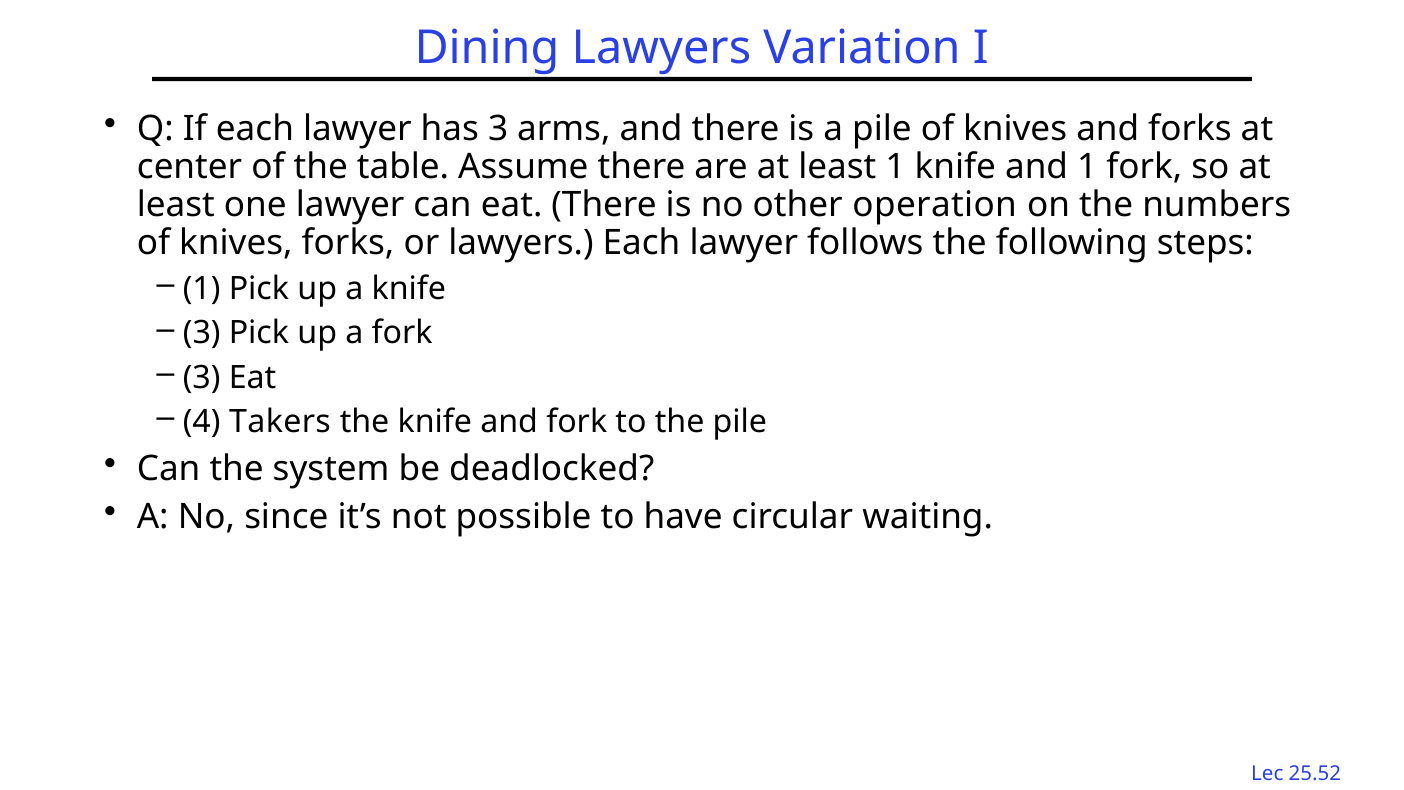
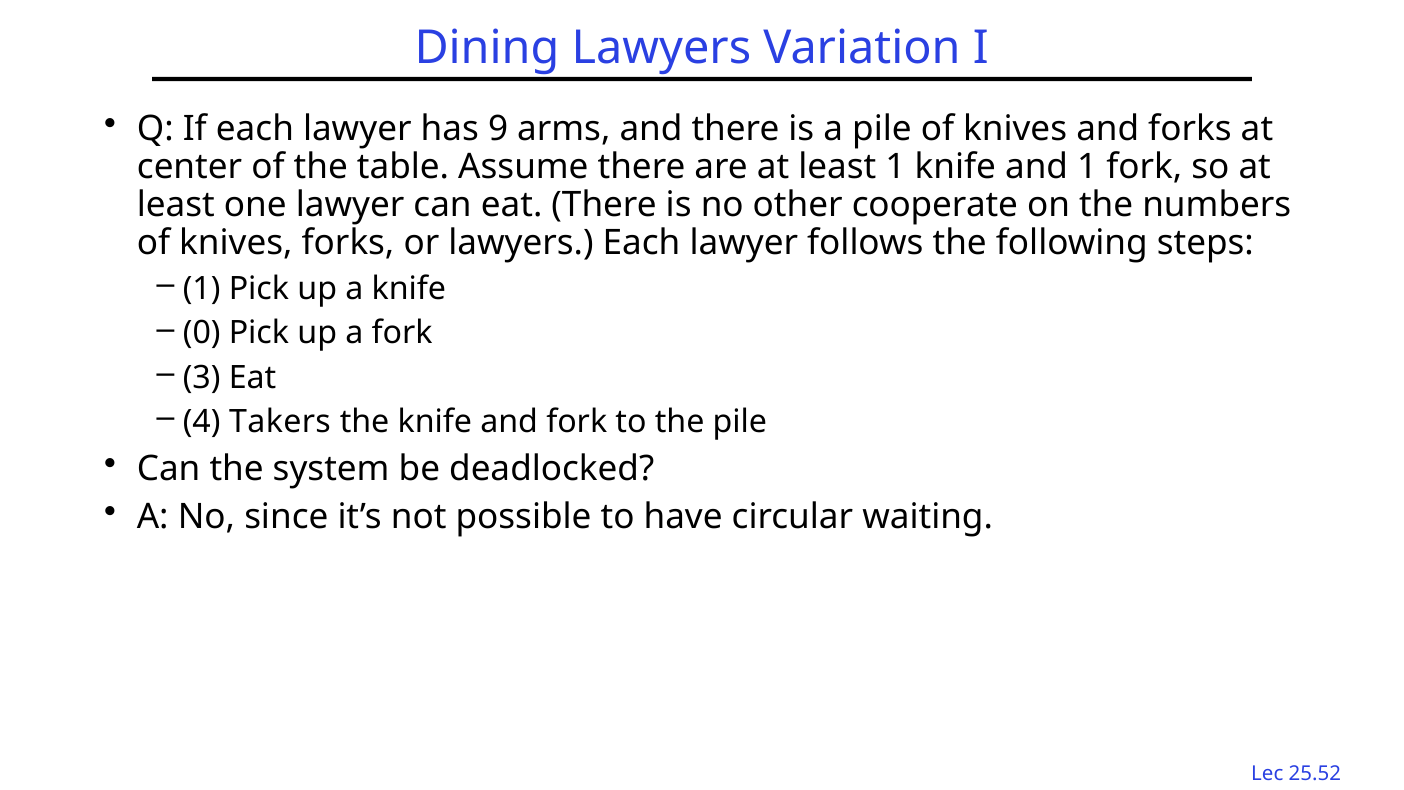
has 3: 3 -> 9
operation: operation -> cooperate
3 at (202, 333): 3 -> 0
